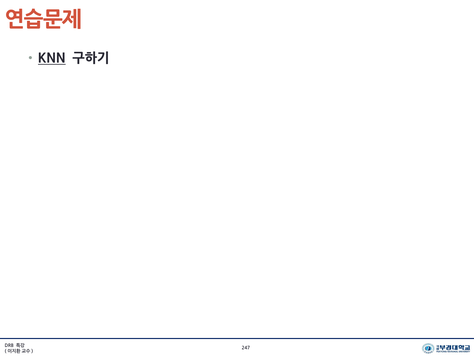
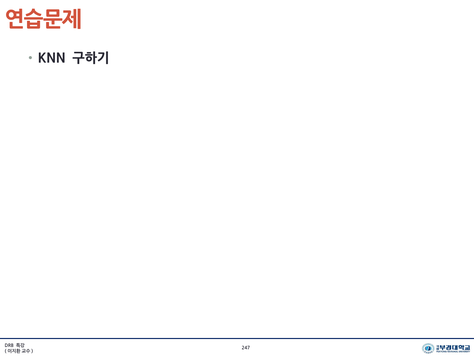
KNN underline: present -> none
